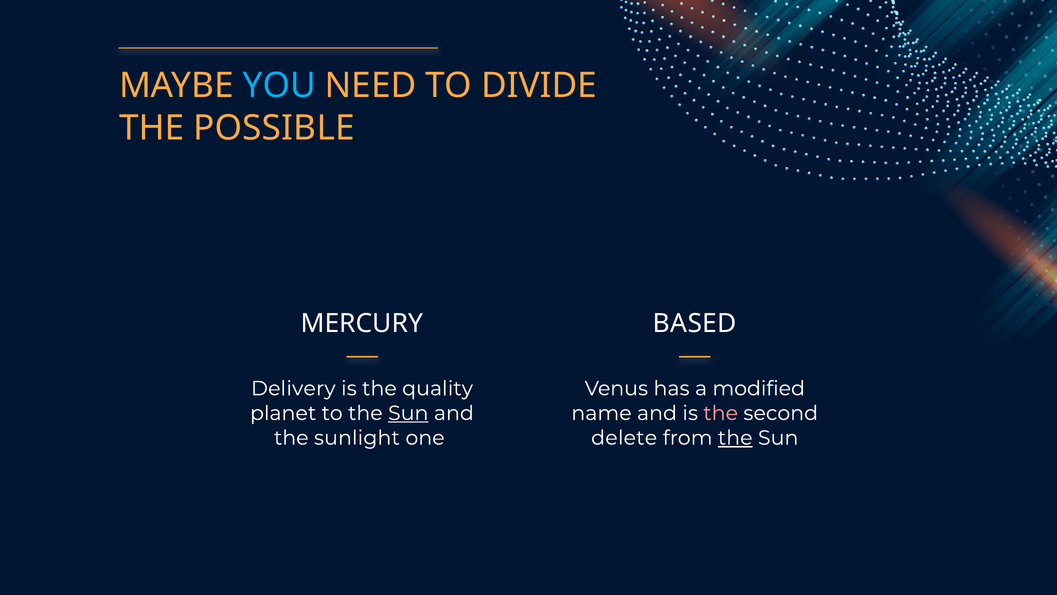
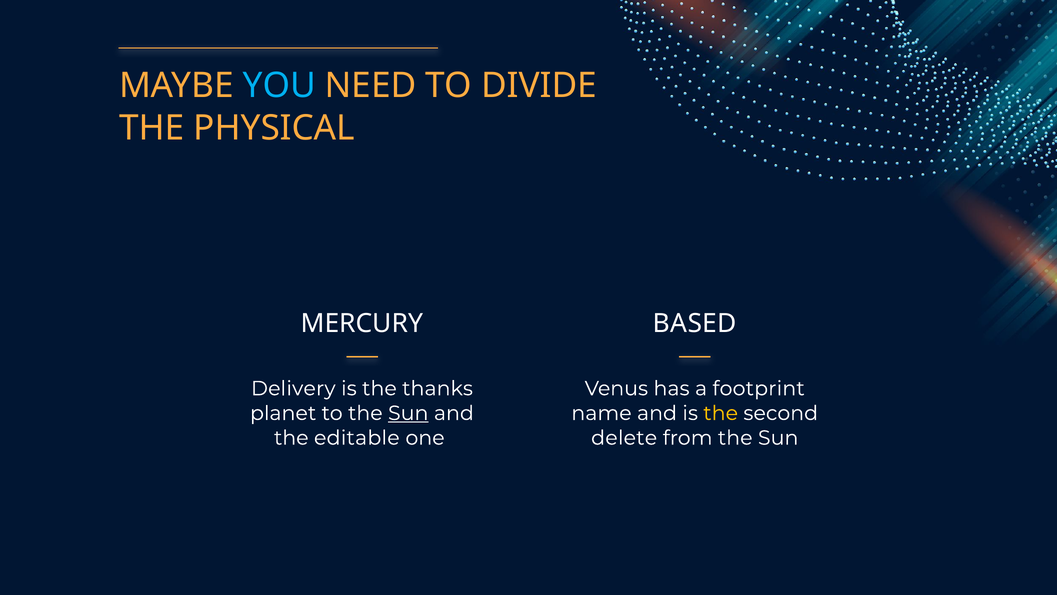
POSSIBLE: POSSIBLE -> PHYSICAL
quality: quality -> thanks
modified: modified -> footprint
the at (721, 413) colour: pink -> yellow
sunlight: sunlight -> editable
the at (735, 438) underline: present -> none
